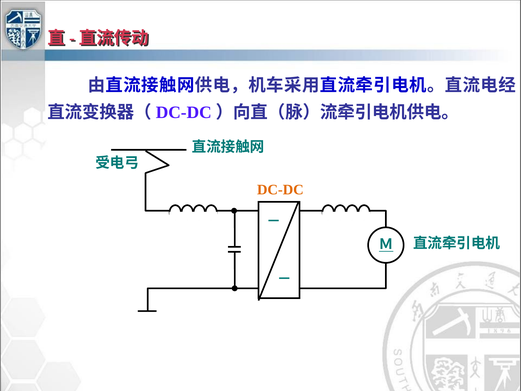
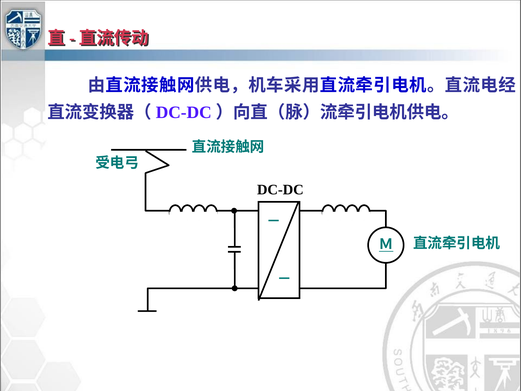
DC-DC colour: orange -> black
